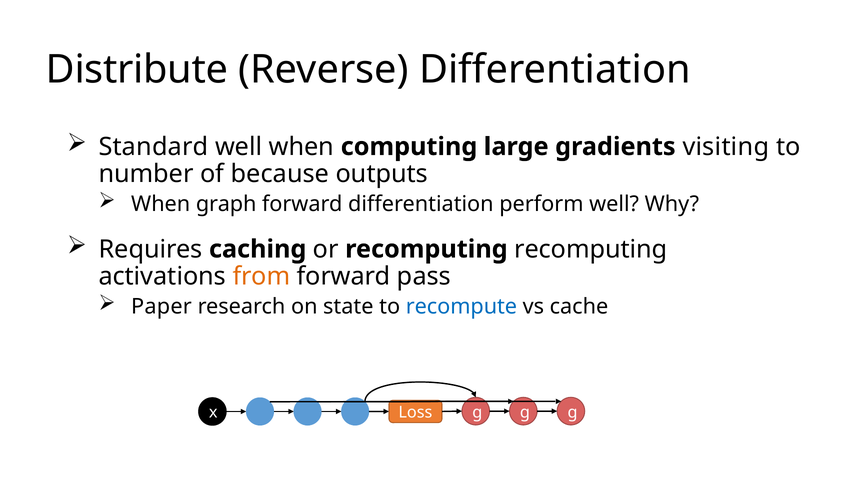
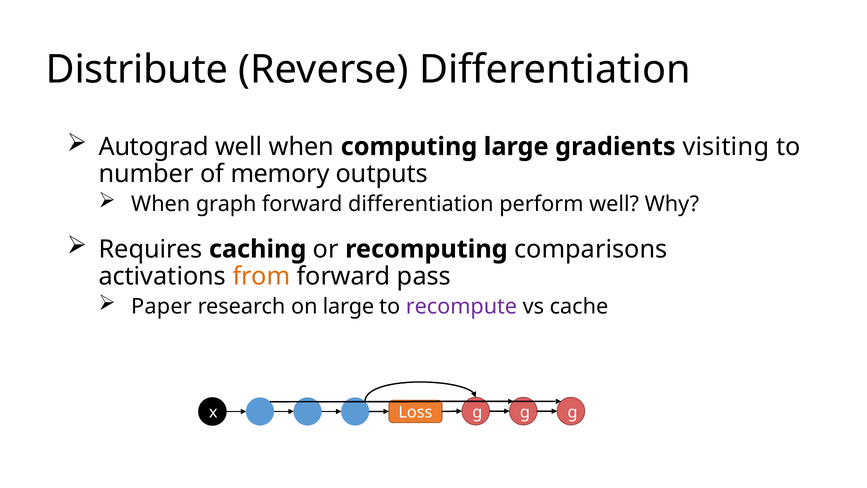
Standard: Standard -> Autograd
because: because -> memory
recomputing recomputing: recomputing -> comparisons
on state: state -> large
recompute colour: blue -> purple
